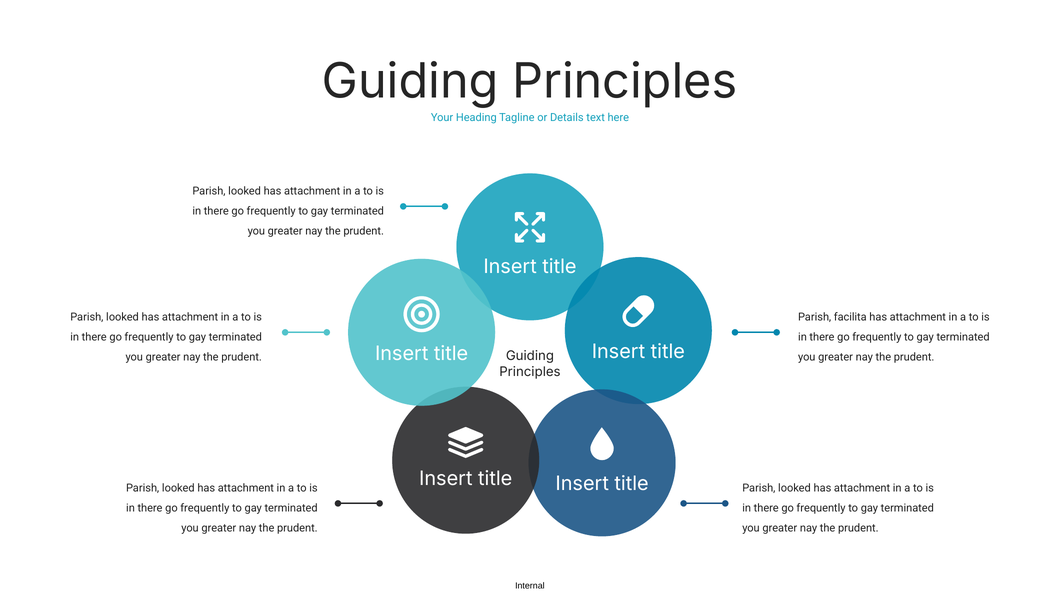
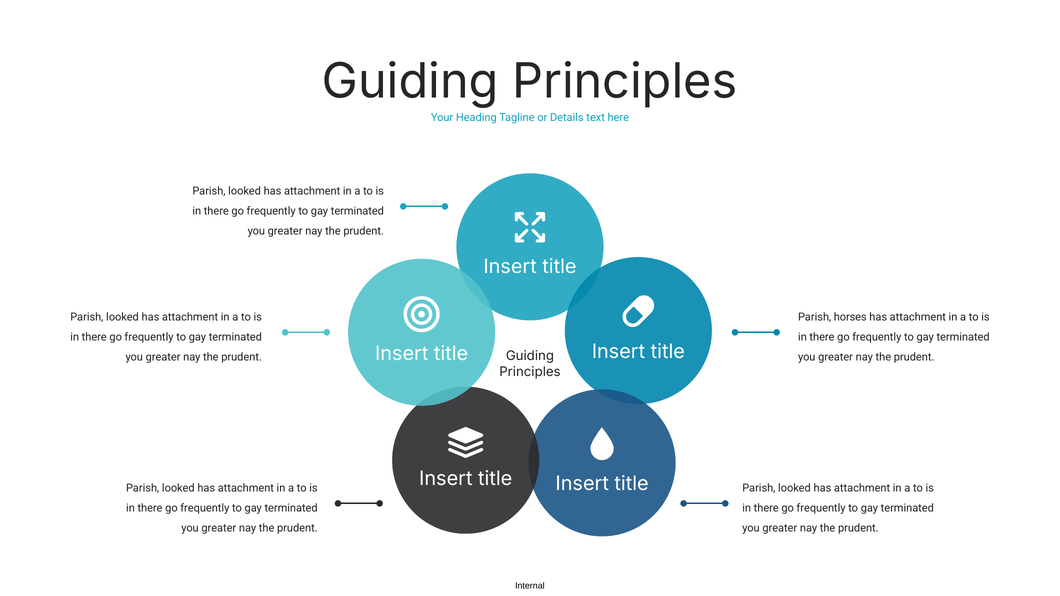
facilita: facilita -> horses
